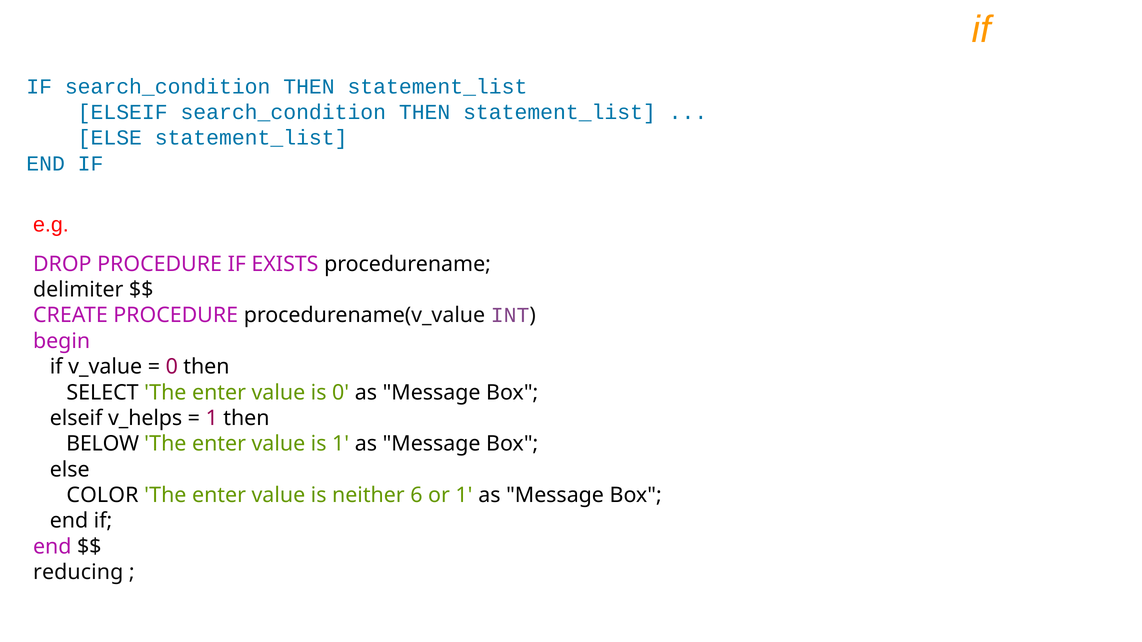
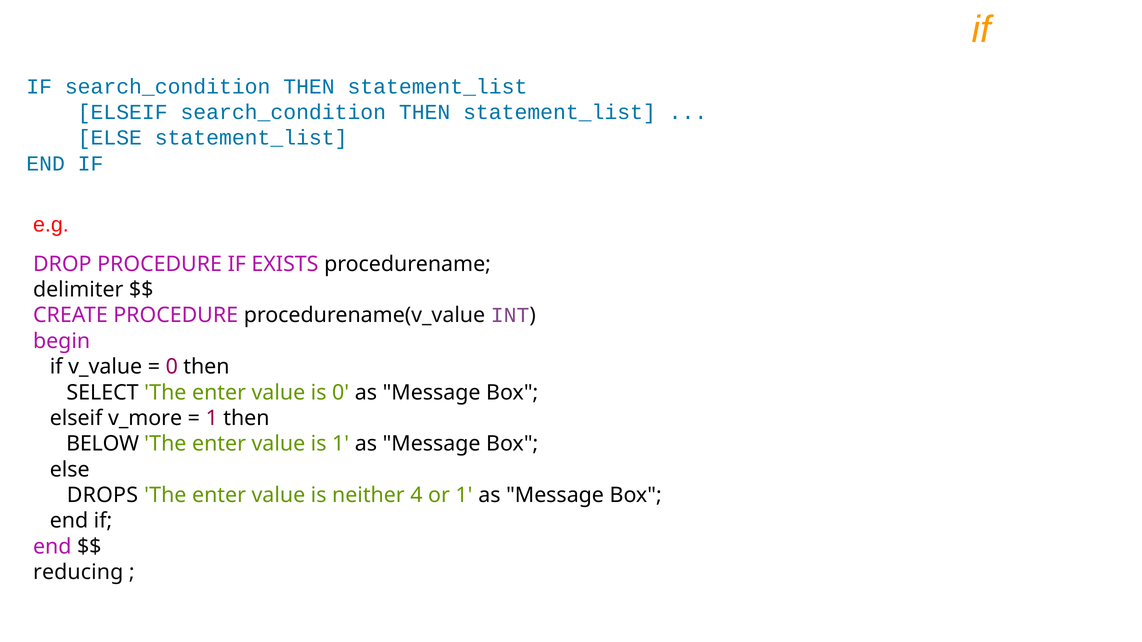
v_helps: v_helps -> v_more
COLOR: COLOR -> DROPS
6: 6 -> 4
